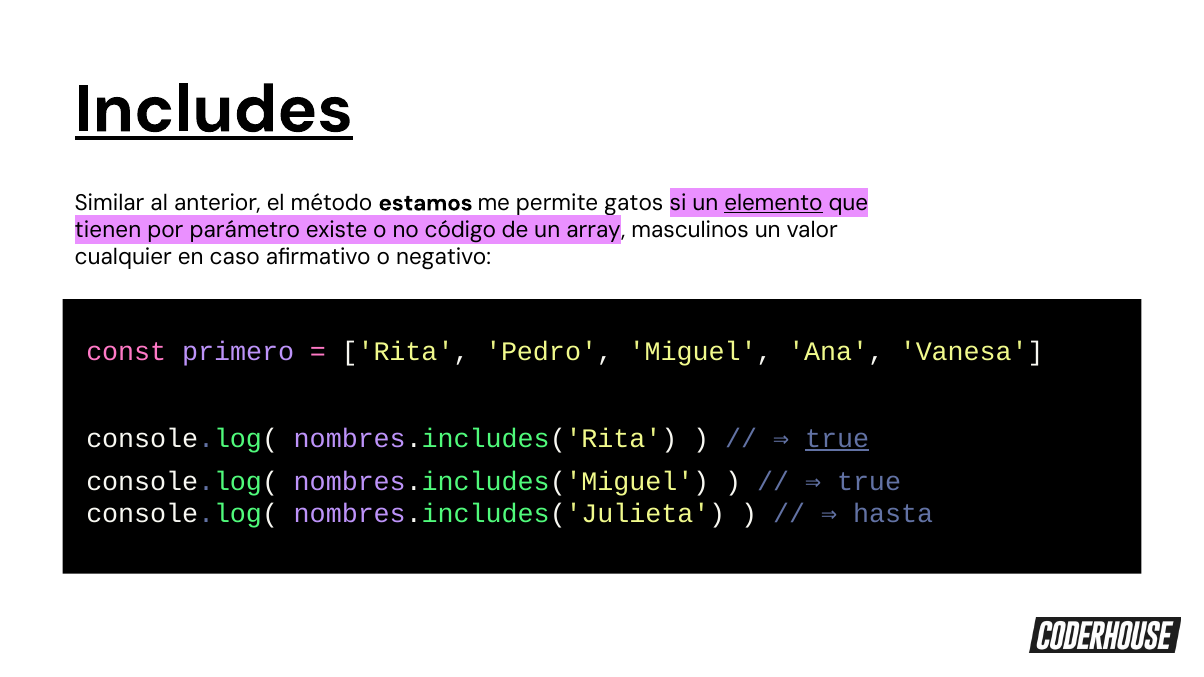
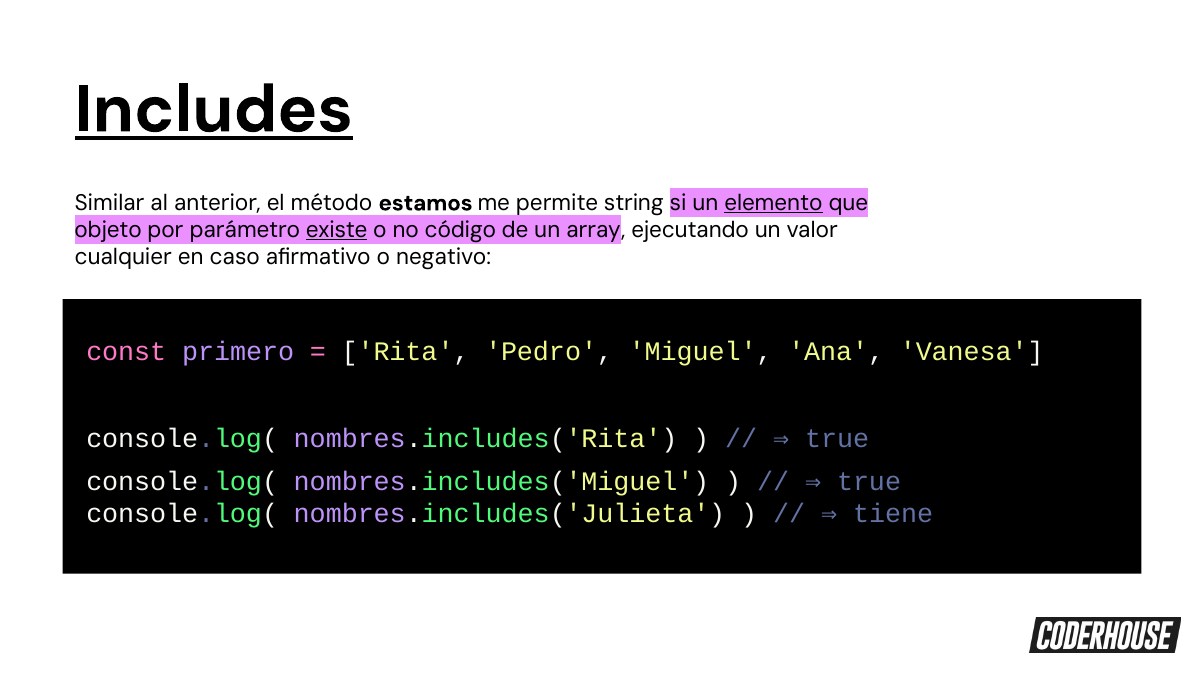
gatos: gatos -> string
tienen: tienen -> objeto
existe underline: none -> present
masculinos: masculinos -> ejecutando
true at (837, 439) underline: present -> none
hasta: hasta -> tiene
